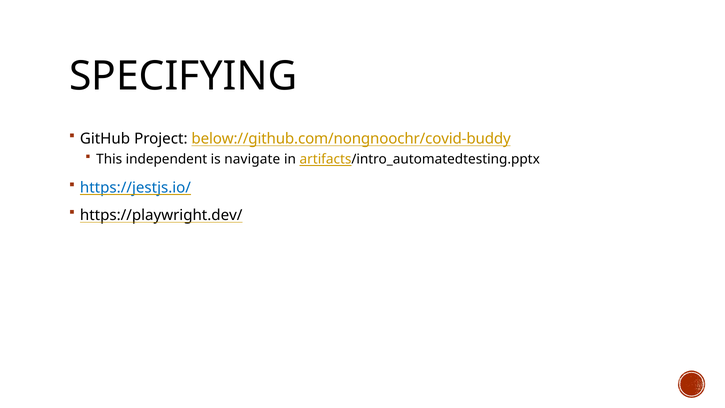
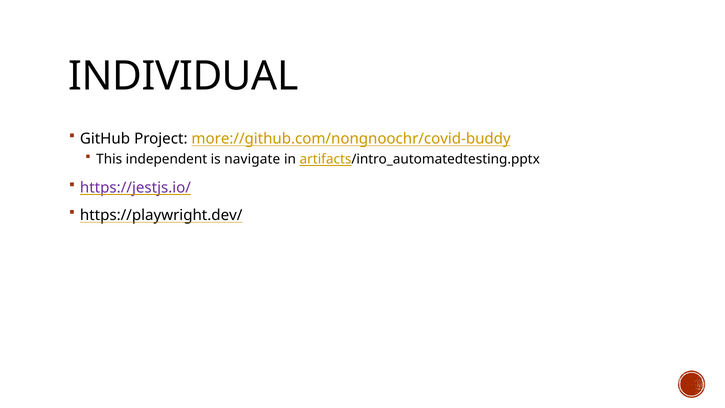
SPECIFYING: SPECIFYING -> INDIVIDUAL
below://github.com/nongnoochr/covid-buddy: below://github.com/nongnoochr/covid-buddy -> more://github.com/nongnoochr/covid-buddy
https://jestjs.io/ colour: blue -> purple
